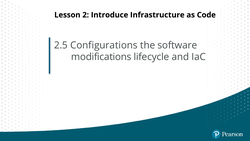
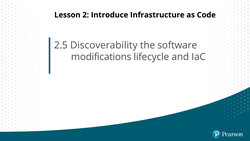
Configurations: Configurations -> Discoverability
